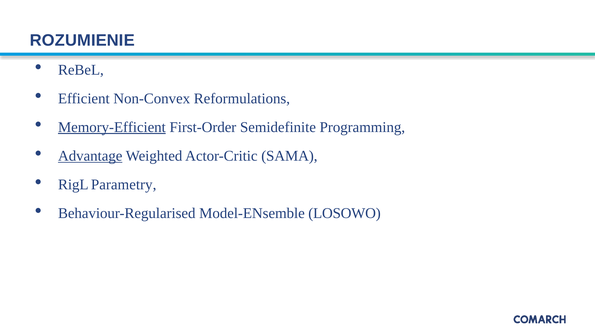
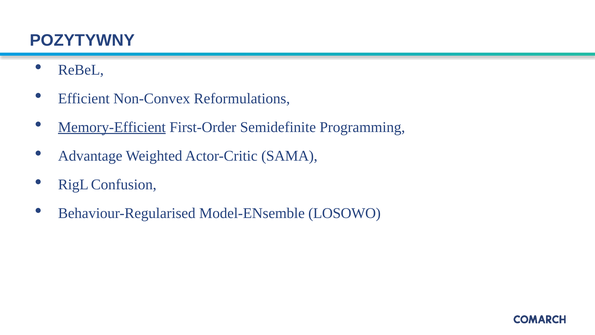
ROZUMIENIE: ROZUMIENIE -> POZYTYWNY
Advantage underline: present -> none
Parametry: Parametry -> Confusion
